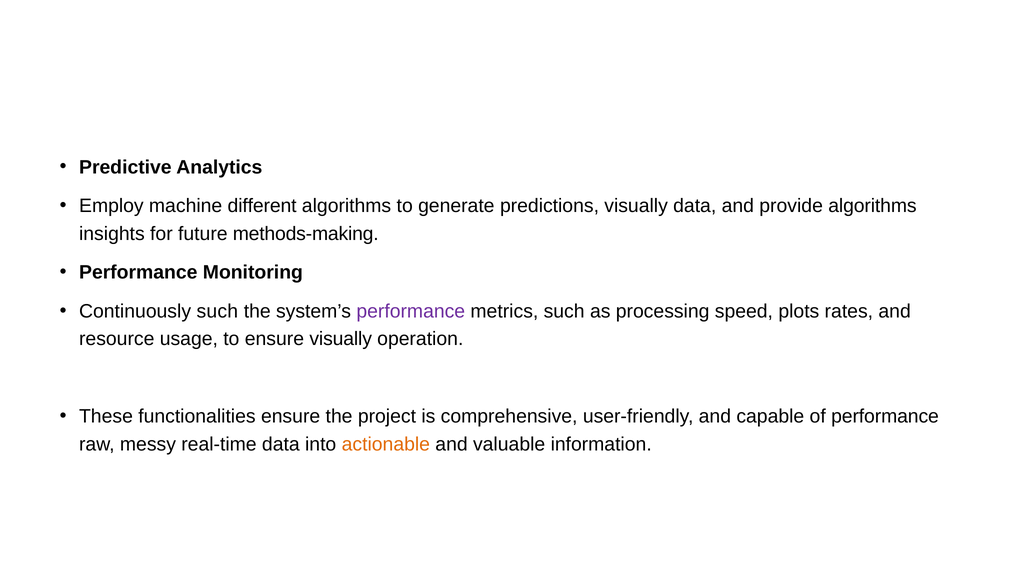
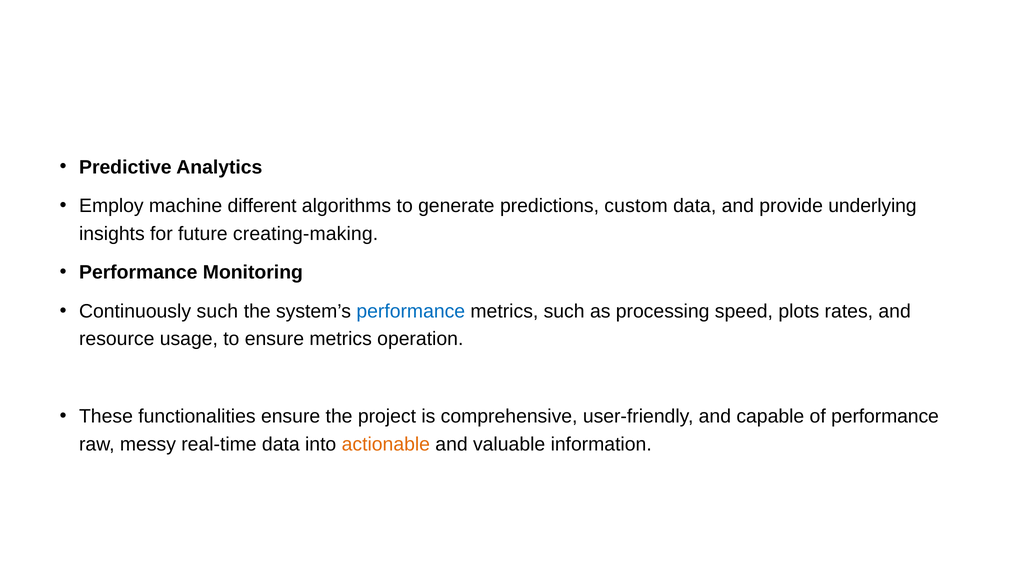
predictions visually: visually -> custom
provide algorithms: algorithms -> underlying
methods-making: methods-making -> creating-making
performance at (411, 311) colour: purple -> blue
ensure visually: visually -> metrics
